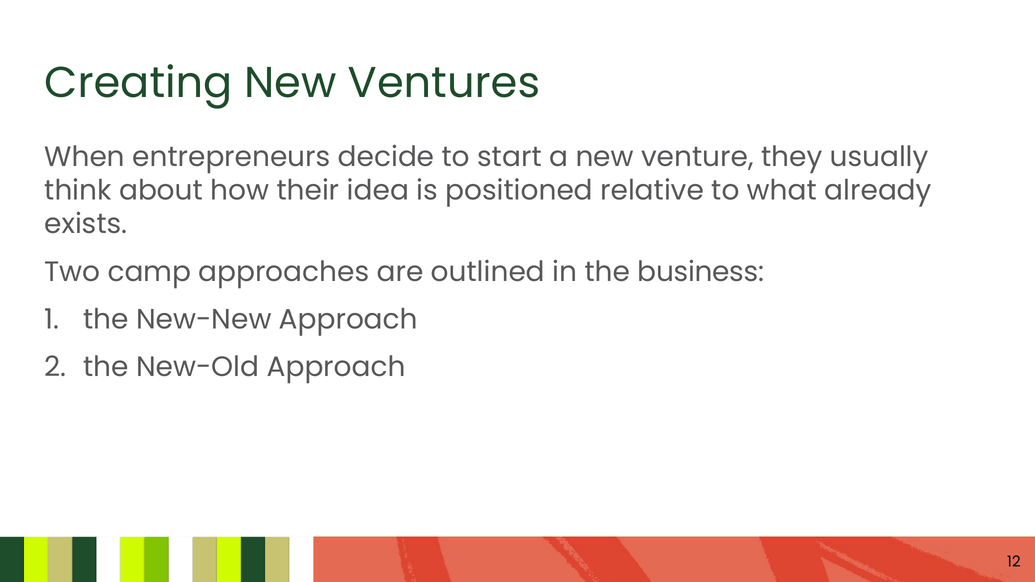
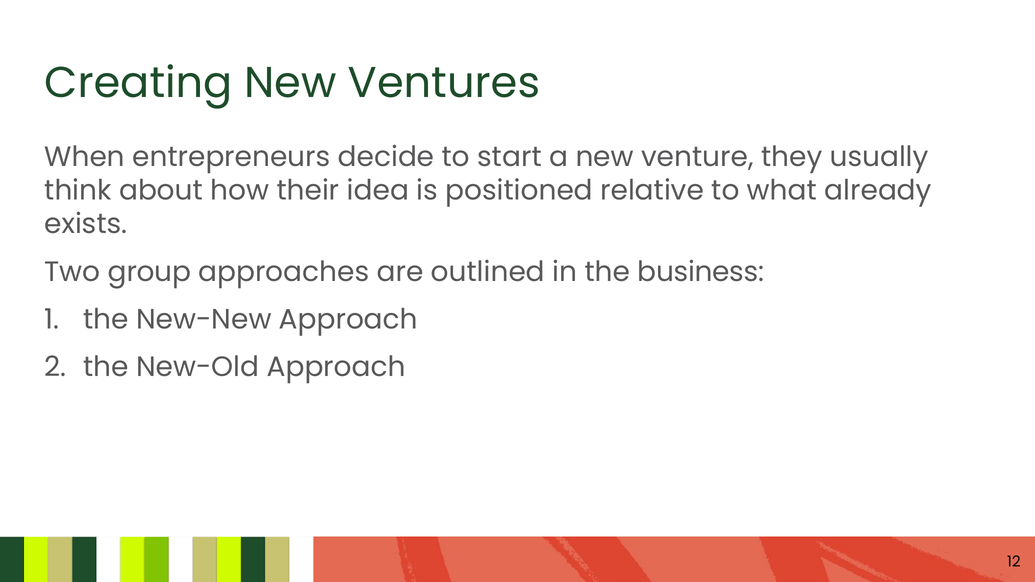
camp: camp -> group
